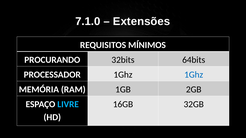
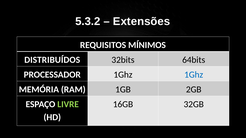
7.1.0: 7.1.0 -> 5.3.2
PROCURANDO: PROCURANDO -> DISTRIBUÍDOS
LIVRE colour: light blue -> light green
